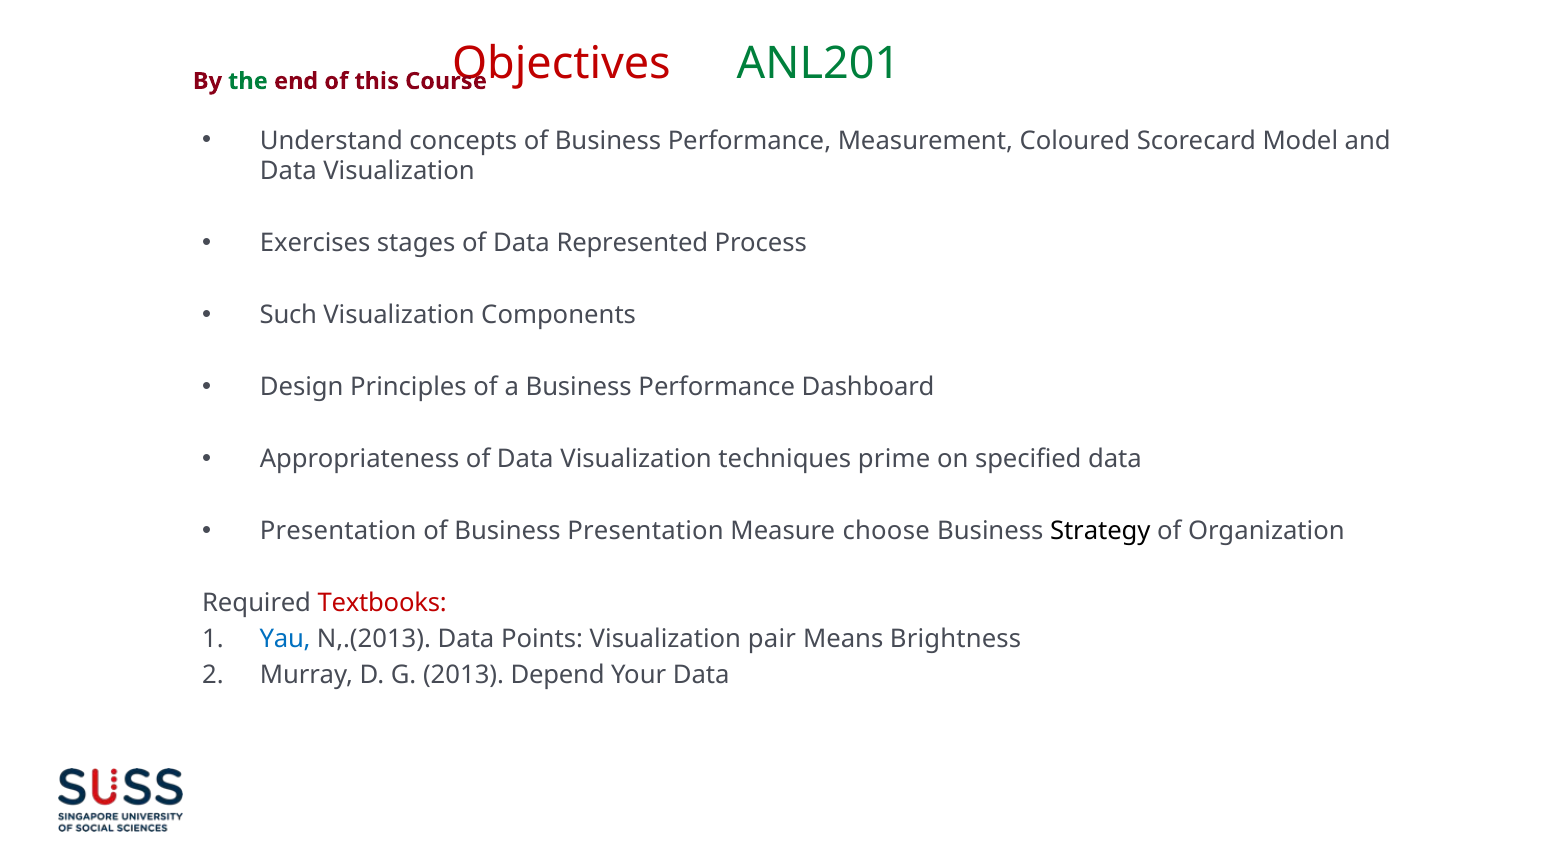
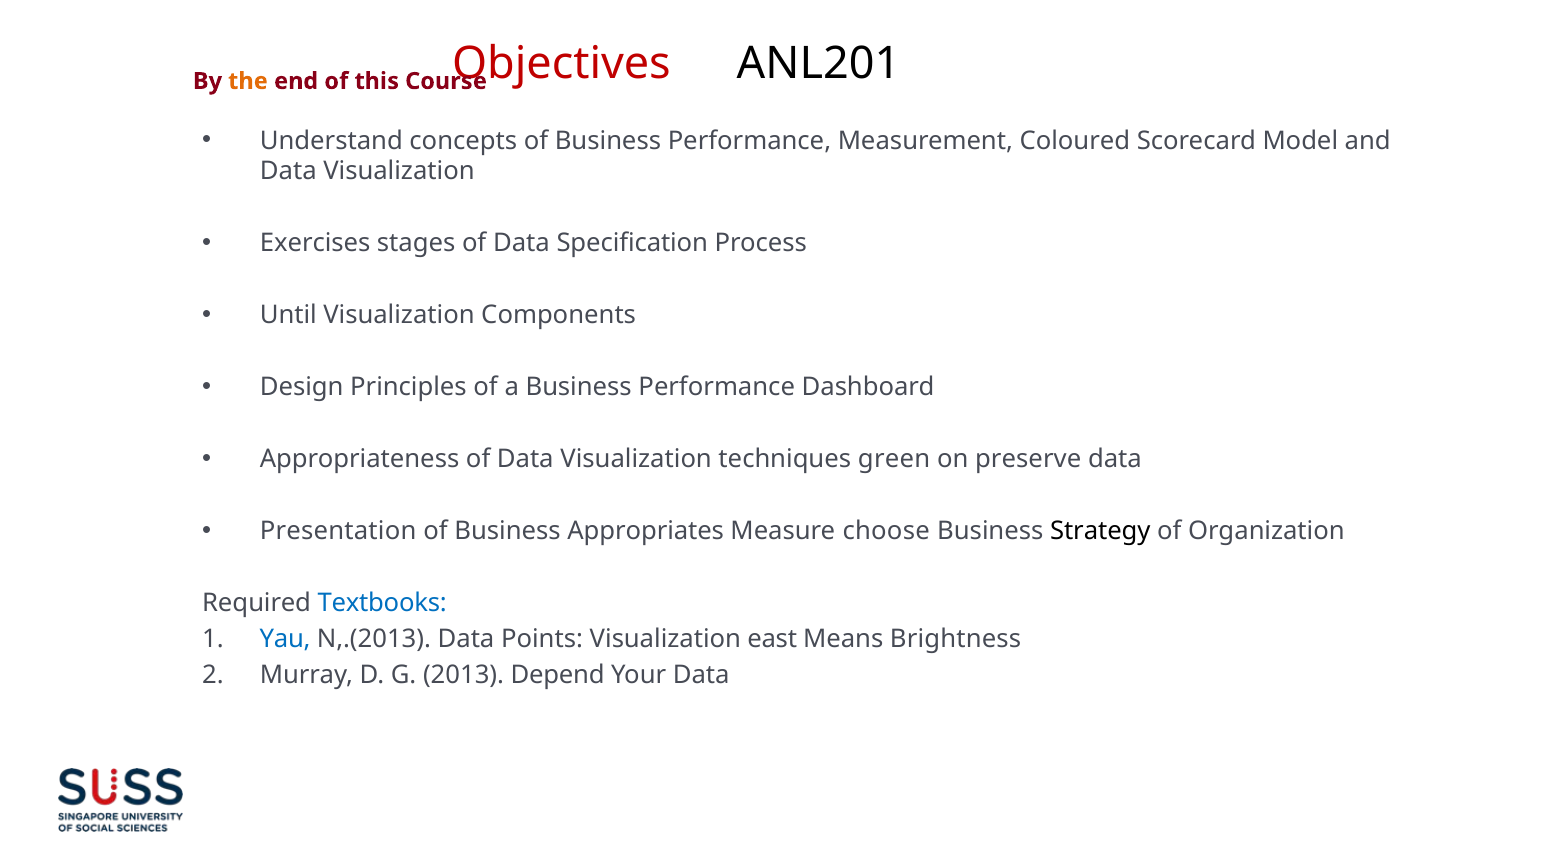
ANL201 colour: green -> black
the colour: green -> orange
Represented: Represented -> Specification
Such: Such -> Until
prime: prime -> green
specified: specified -> preserve
Business Presentation: Presentation -> Appropriates
Textbooks colour: red -> blue
pair: pair -> east
